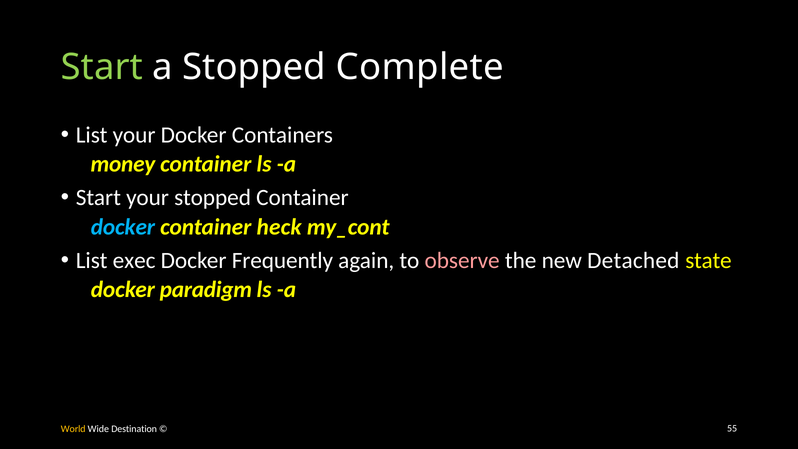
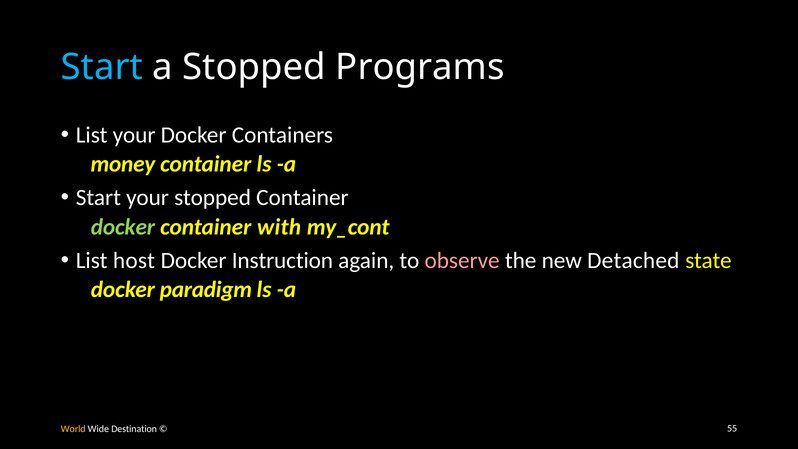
Start at (102, 67) colour: light green -> light blue
Complete: Complete -> Programs
docker at (123, 227) colour: light blue -> light green
heck: heck -> with
exec: exec -> host
Frequently: Frequently -> Instruction
